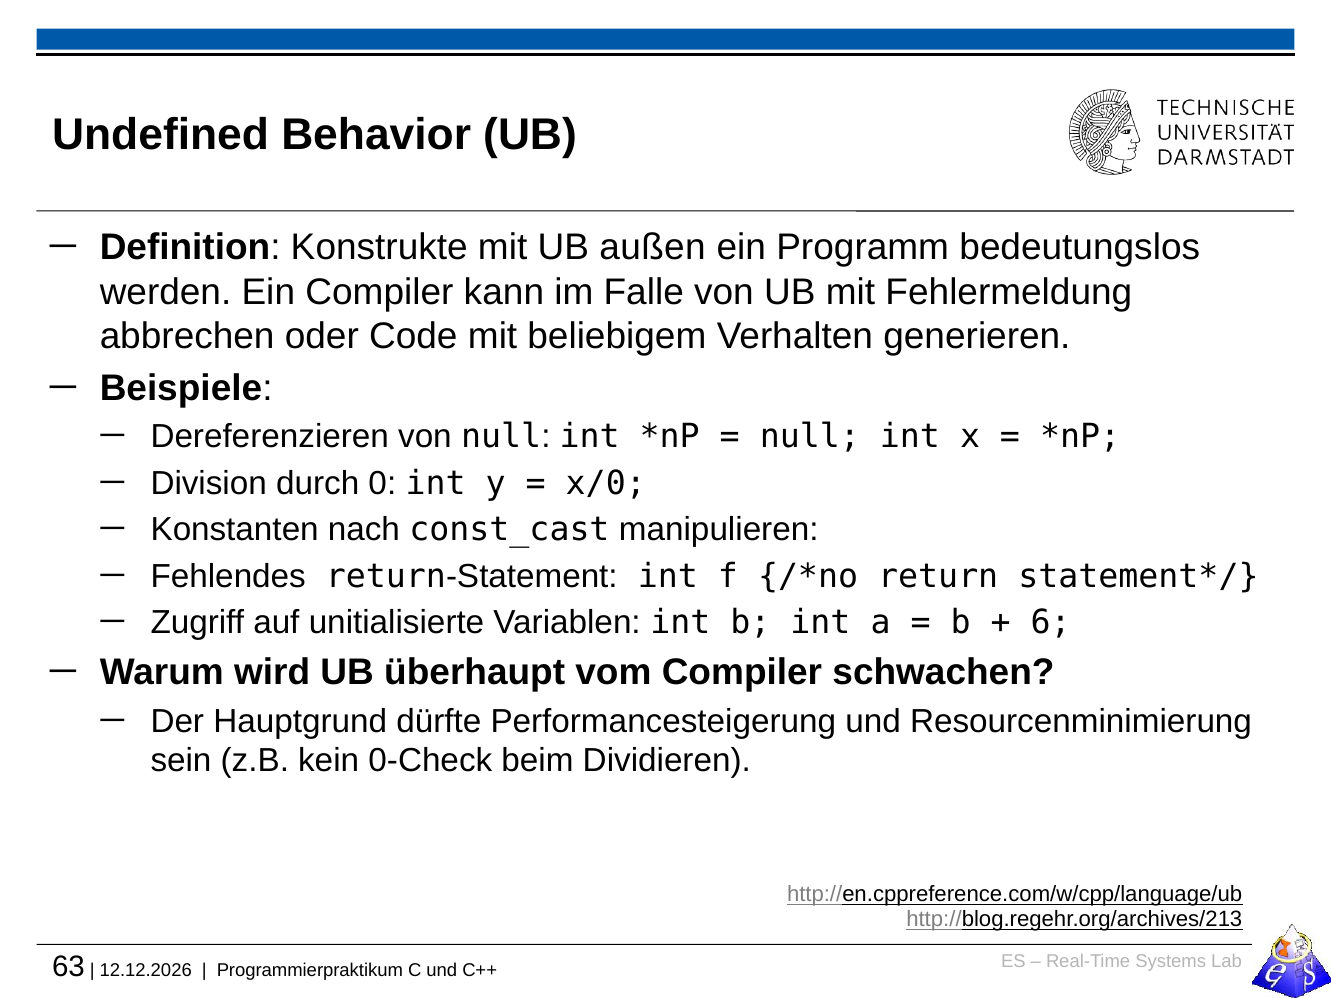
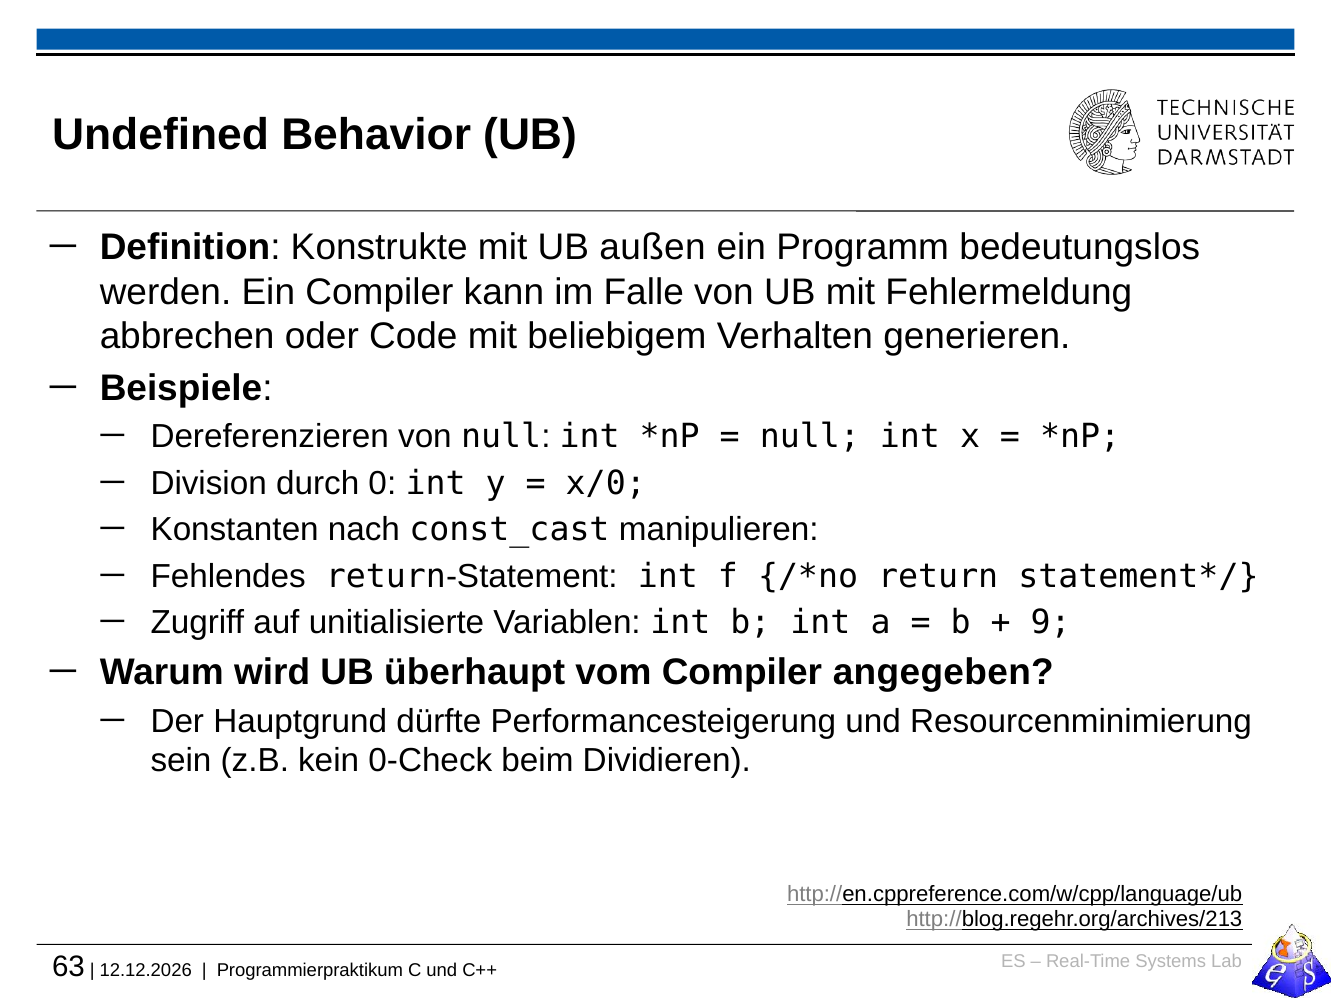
6: 6 -> 9
schwachen: schwachen -> angegeben
